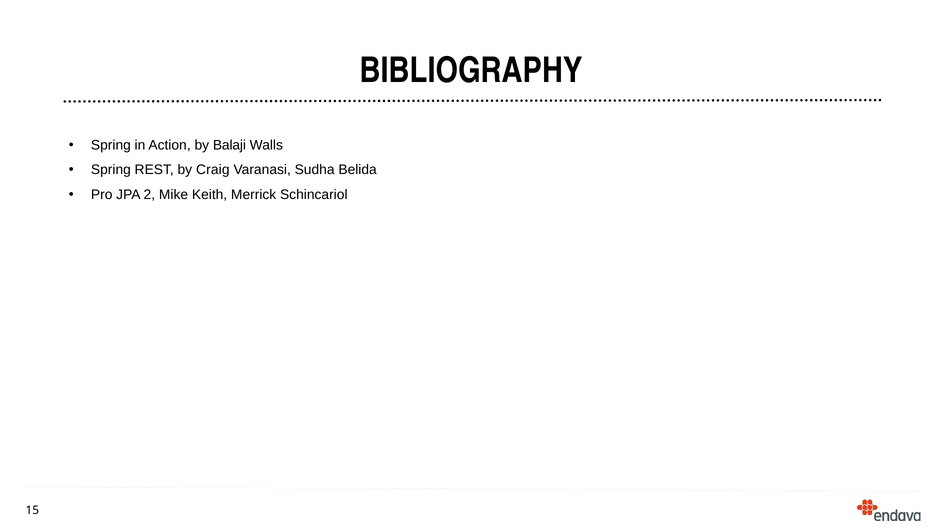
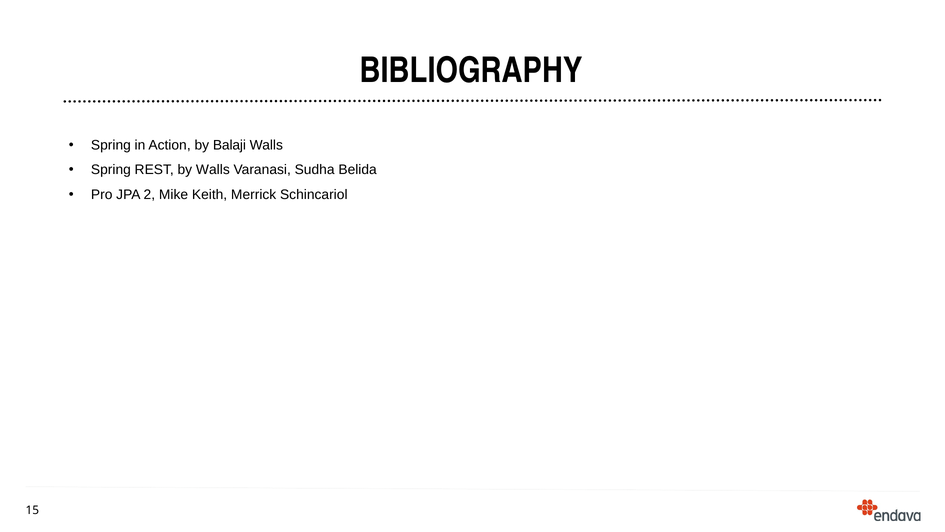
by Craig: Craig -> Walls
